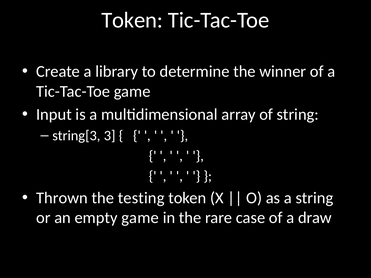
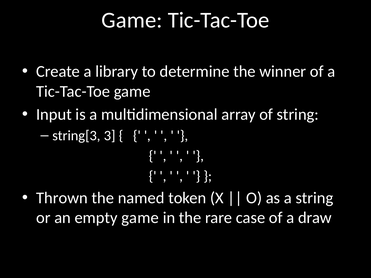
Token at (132, 20): Token -> Game
testing: testing -> named
